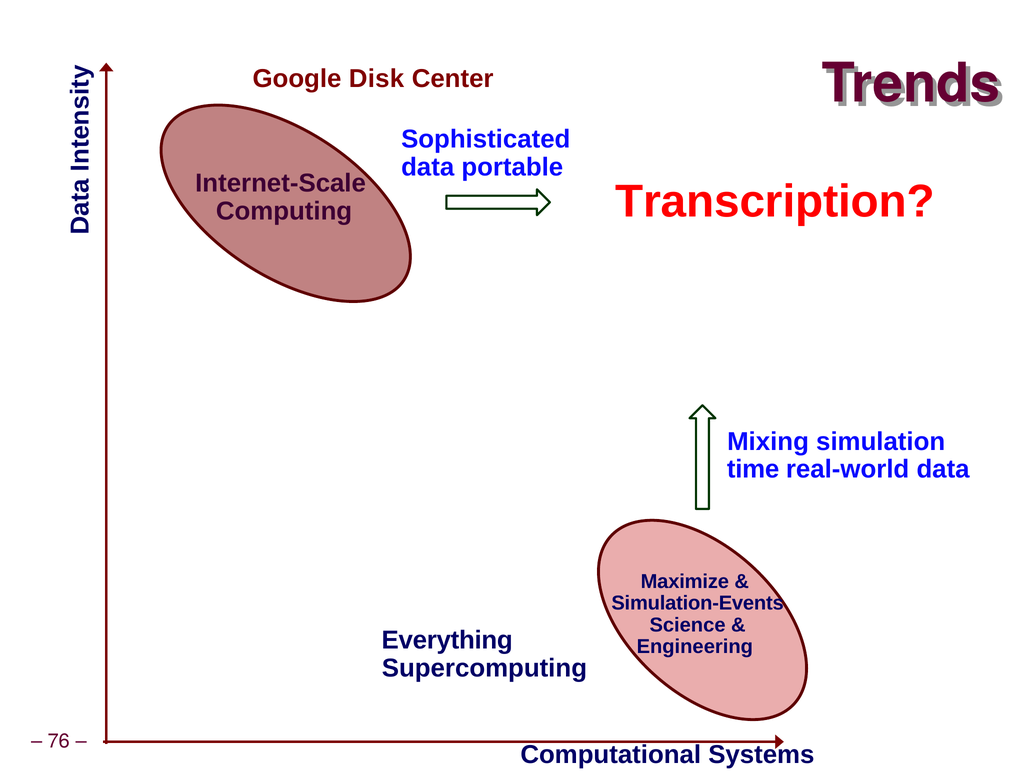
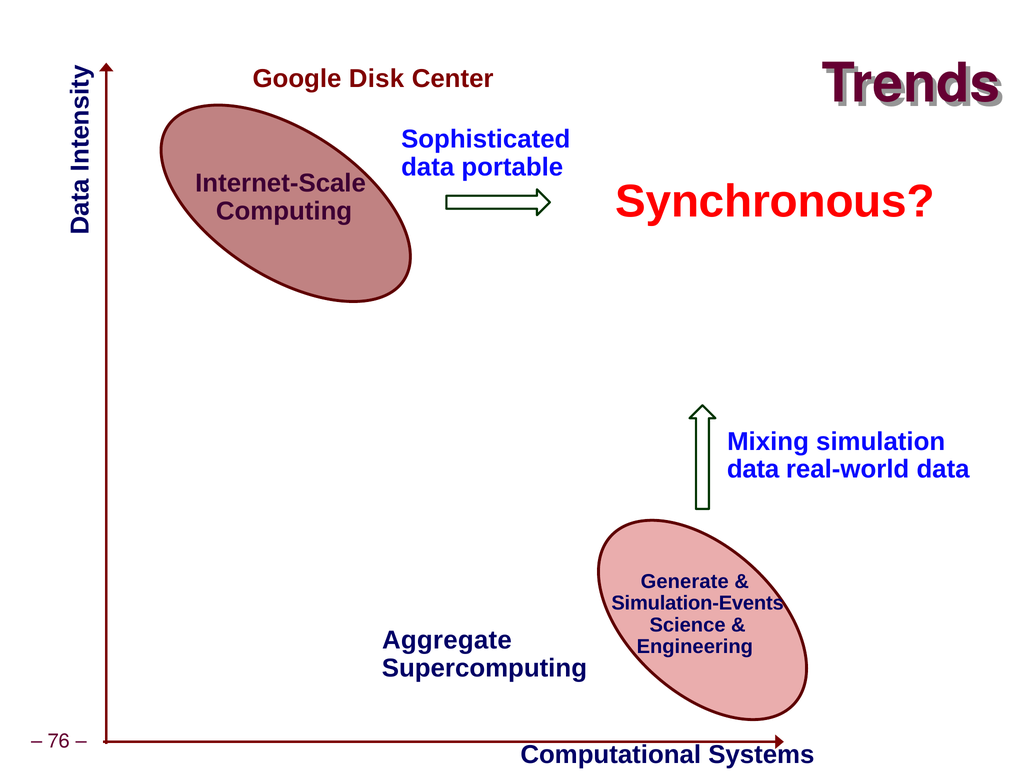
Transcription: Transcription -> Synchronous
time at (753, 469): time -> data
Maximize: Maximize -> Generate
Everything: Everything -> Aggregate
